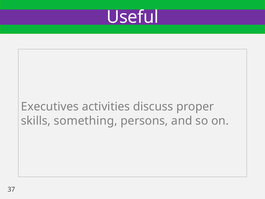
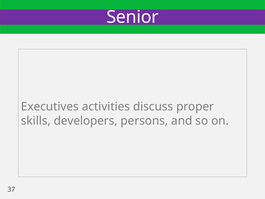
Useful: Useful -> Senior
something: something -> developers
